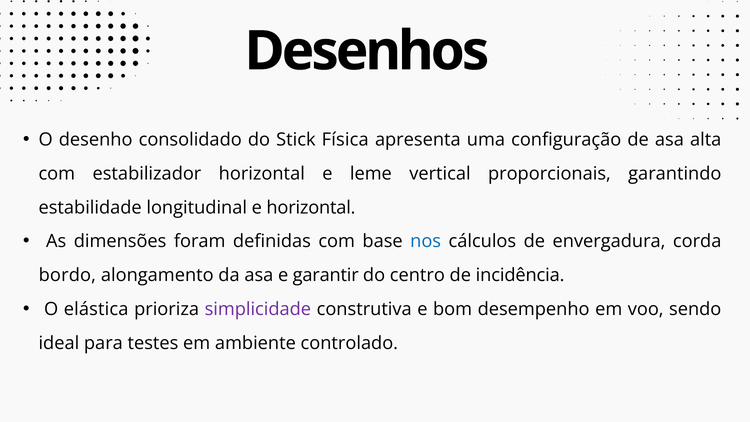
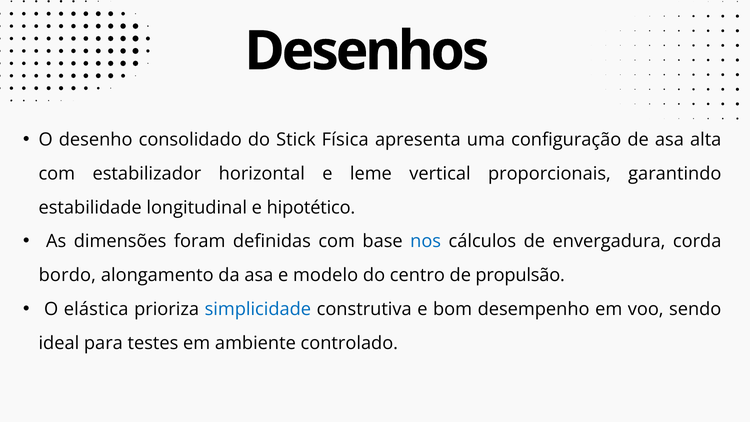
e horizontal: horizontal -> hipotético
garantir: garantir -> modelo
incidência: incidência -> propulsão
simplicidade colour: purple -> blue
